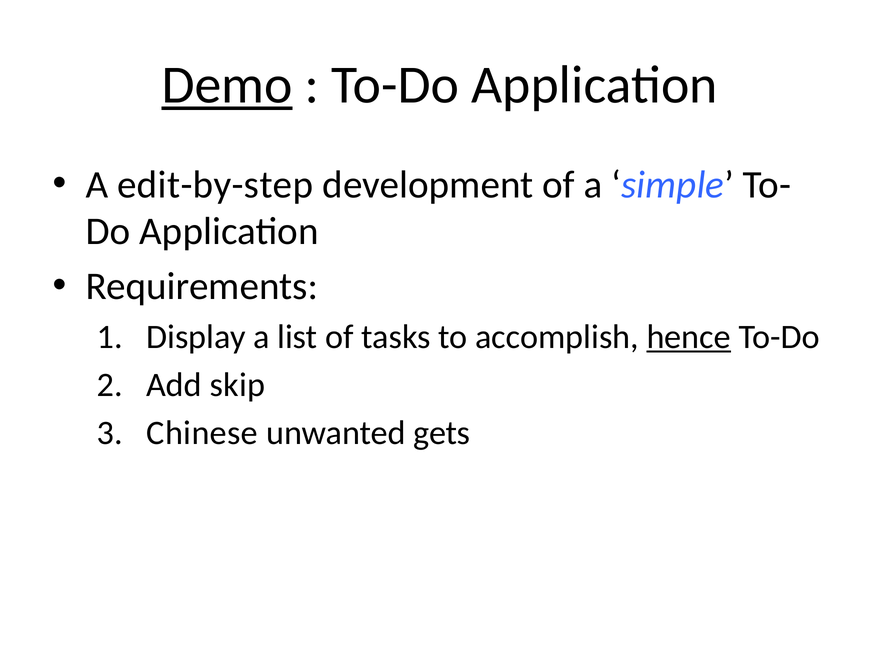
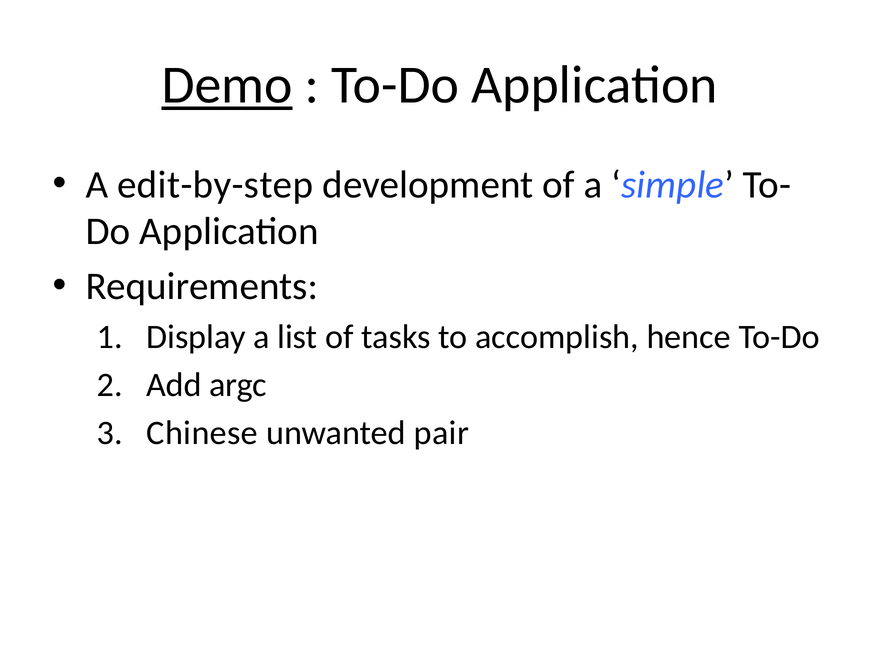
hence underline: present -> none
skip: skip -> argc
gets: gets -> pair
